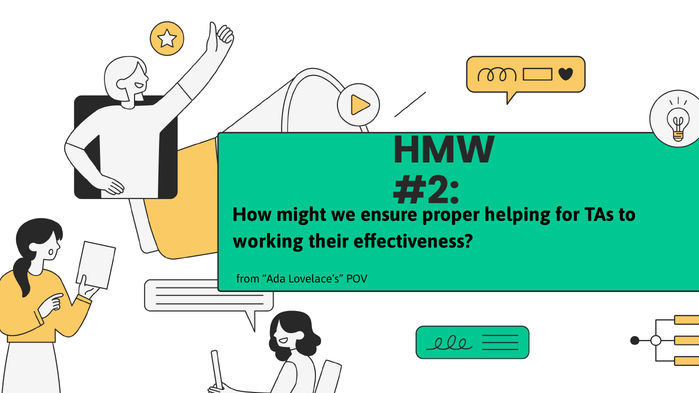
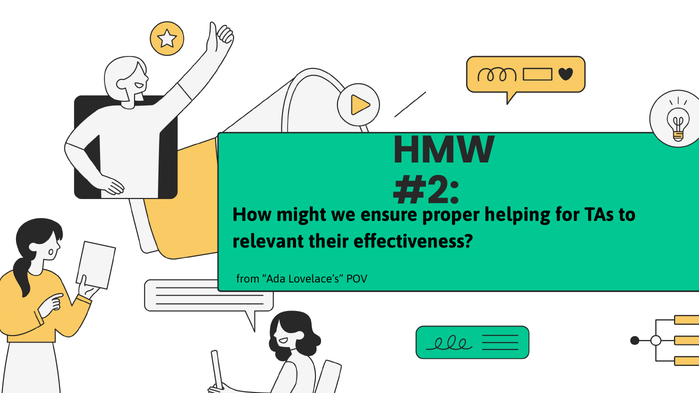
working: working -> relevant
